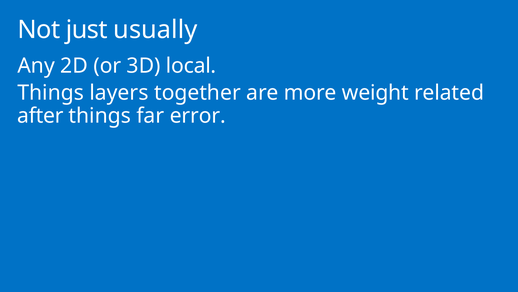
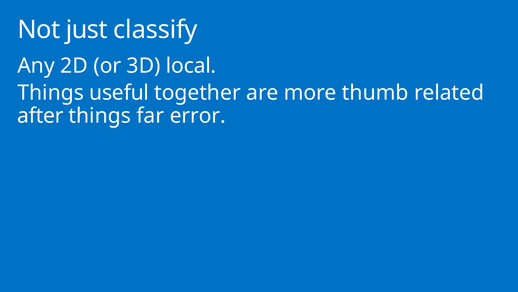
usually: usually -> classify
layers: layers -> useful
weight: weight -> thumb
